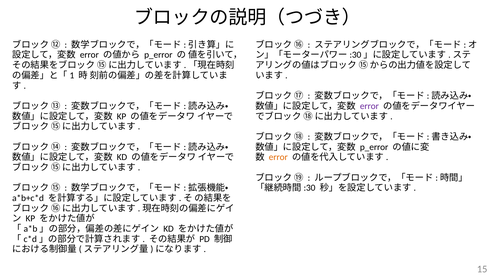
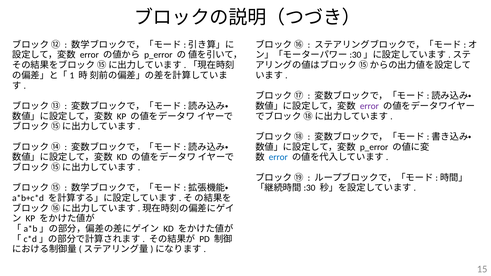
error at (278, 157) colour: orange -> blue
